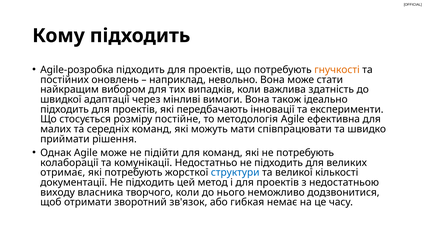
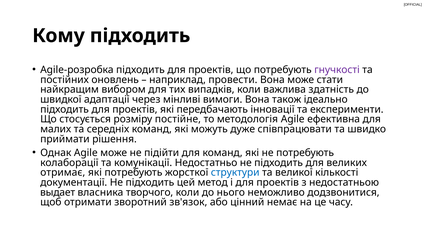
гнучкості colour: orange -> purple
невольно: невольно -> провести
мати: мати -> дуже
виходу: виходу -> выдает
гибкая: гибкая -> цінний
